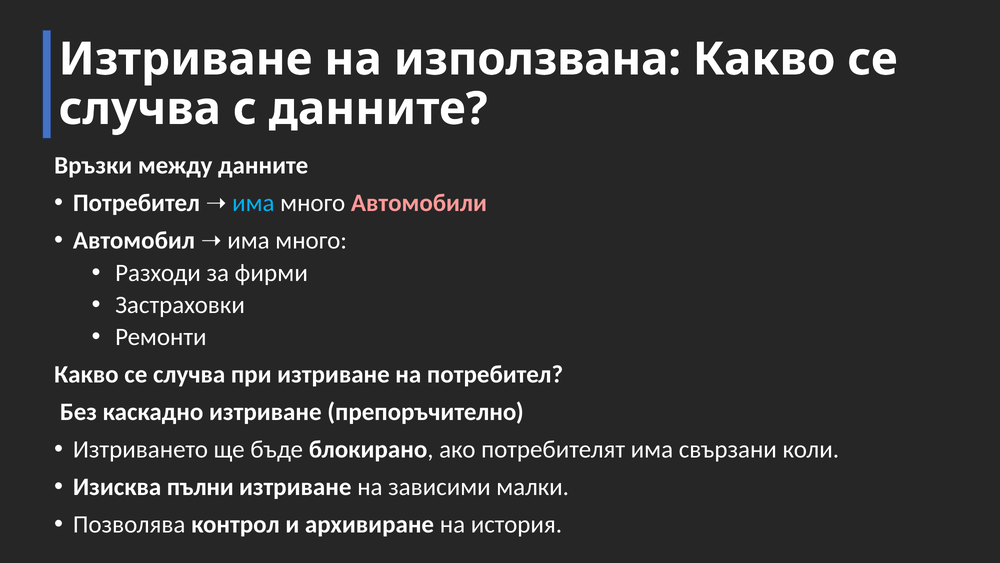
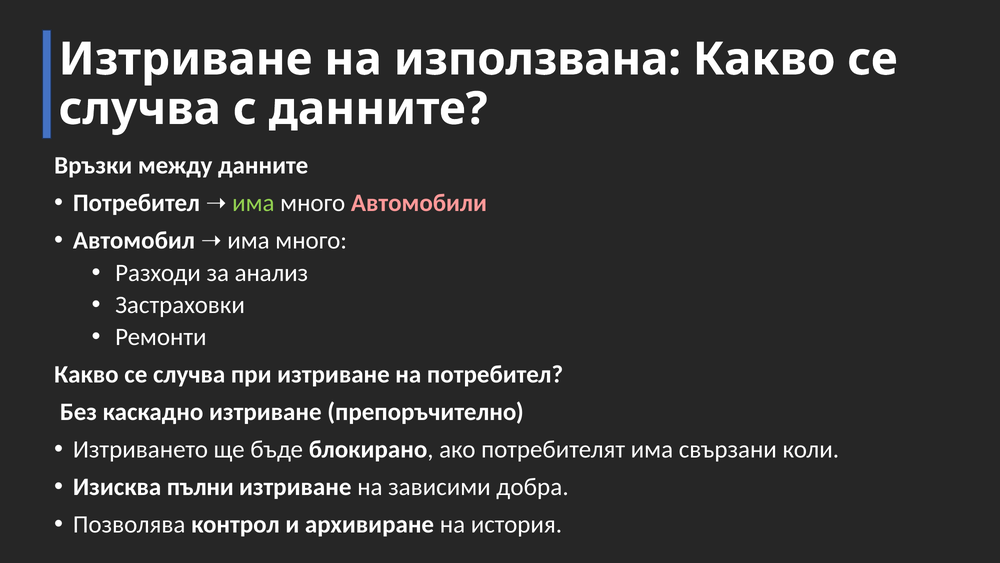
има at (253, 203) colour: light blue -> light green
фирми: фирми -> анализ
малки: малки -> добра
